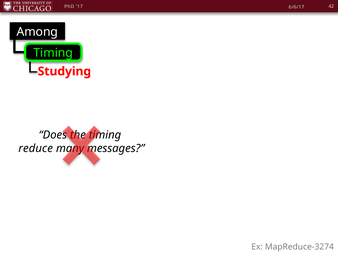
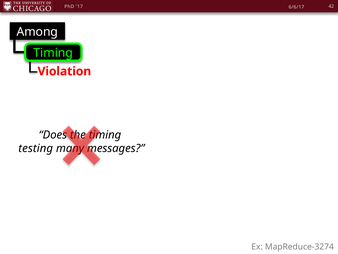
Studying: Studying -> Violation
reduce: reduce -> testing
